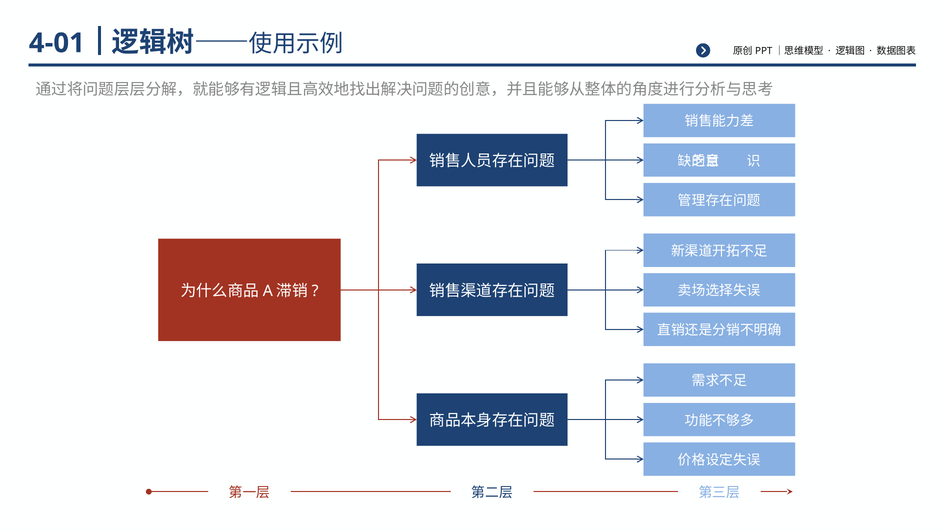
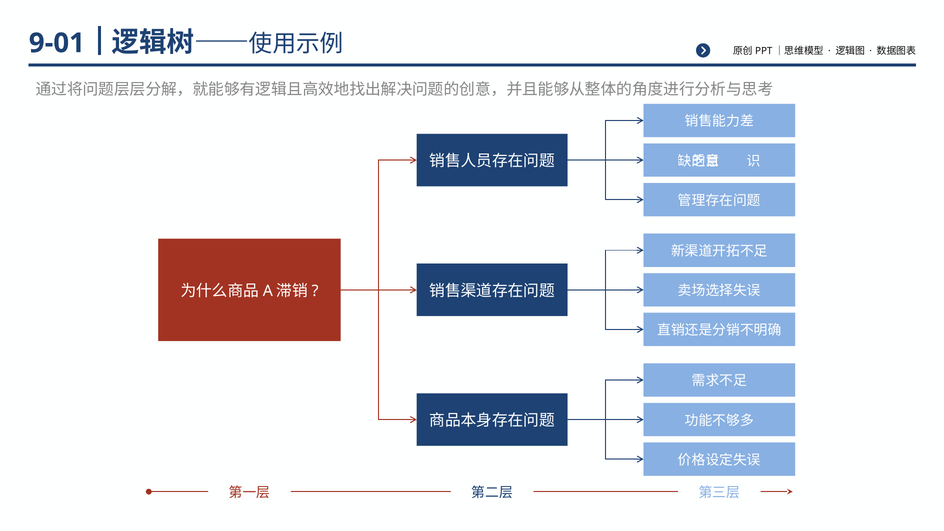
4-01: 4-01 -> 9-01
